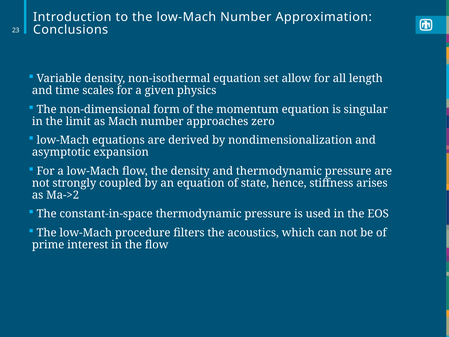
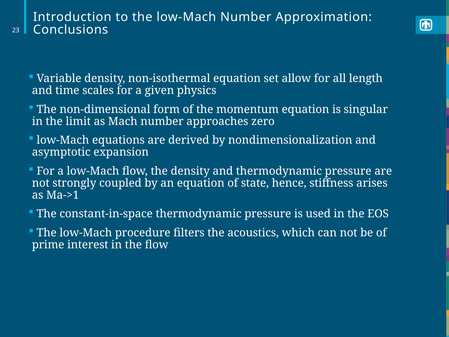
Ma->2: Ma->2 -> Ma->1
